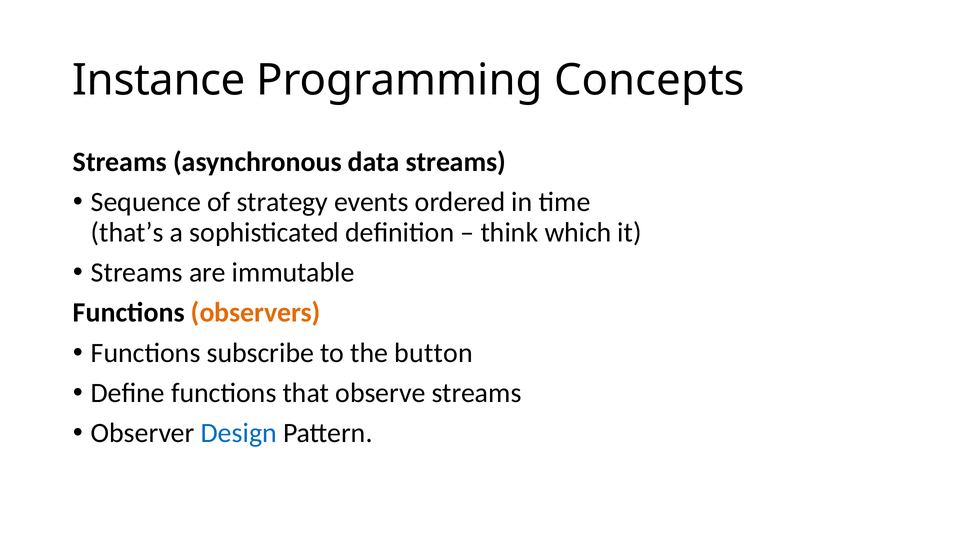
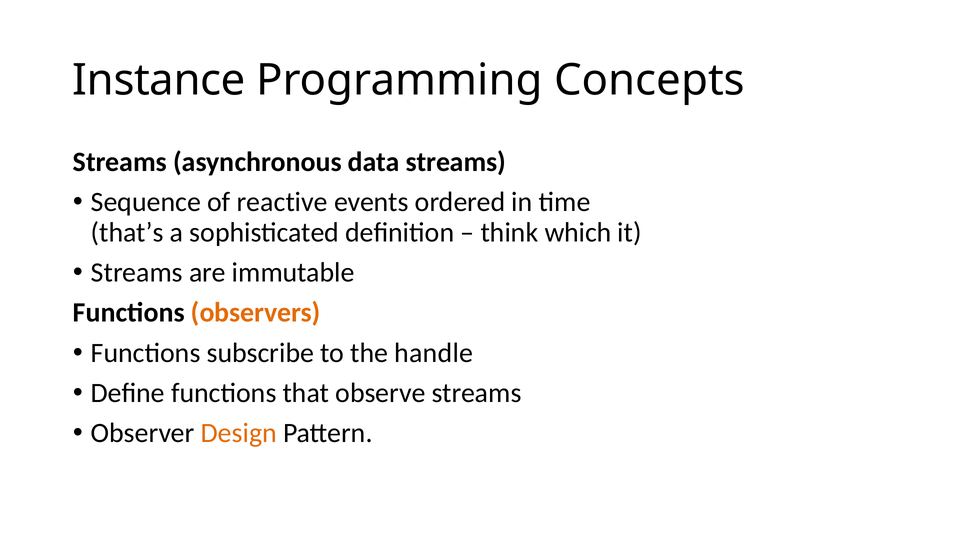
strategy: strategy -> reactive
button: button -> handle
Design colour: blue -> orange
